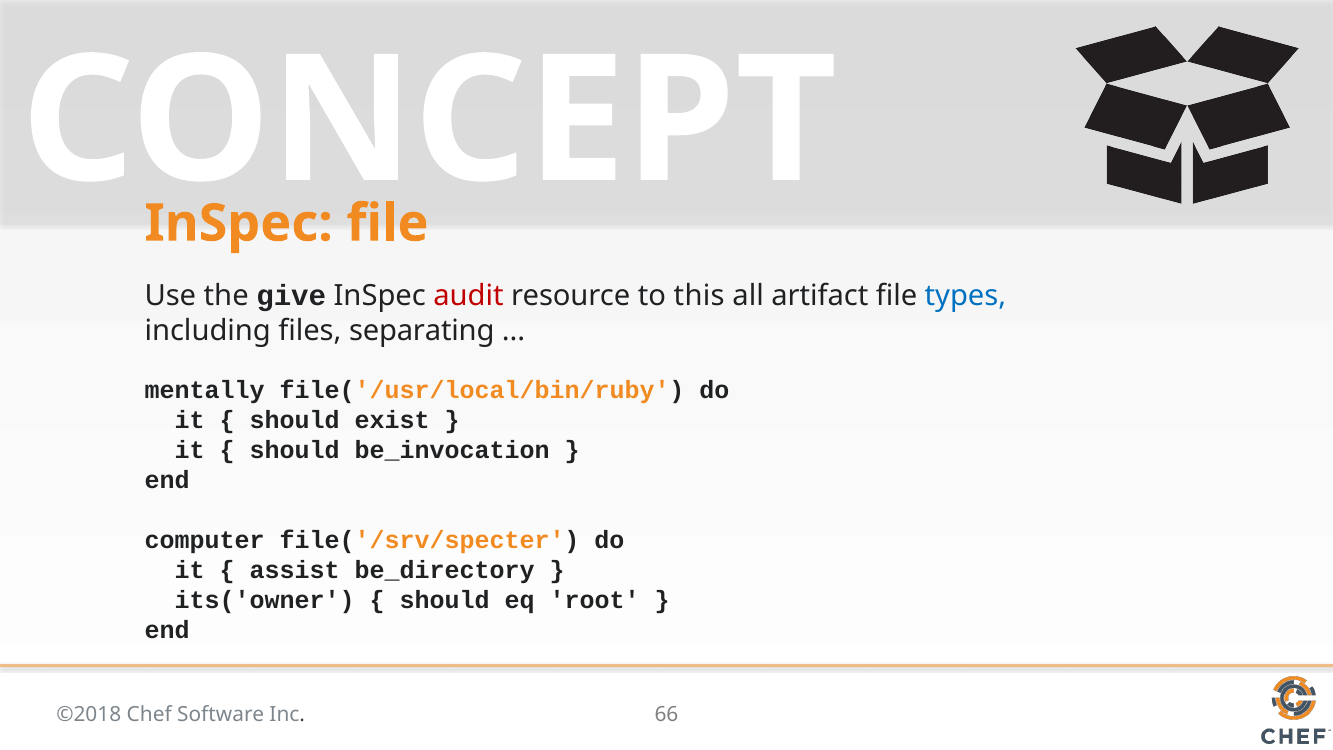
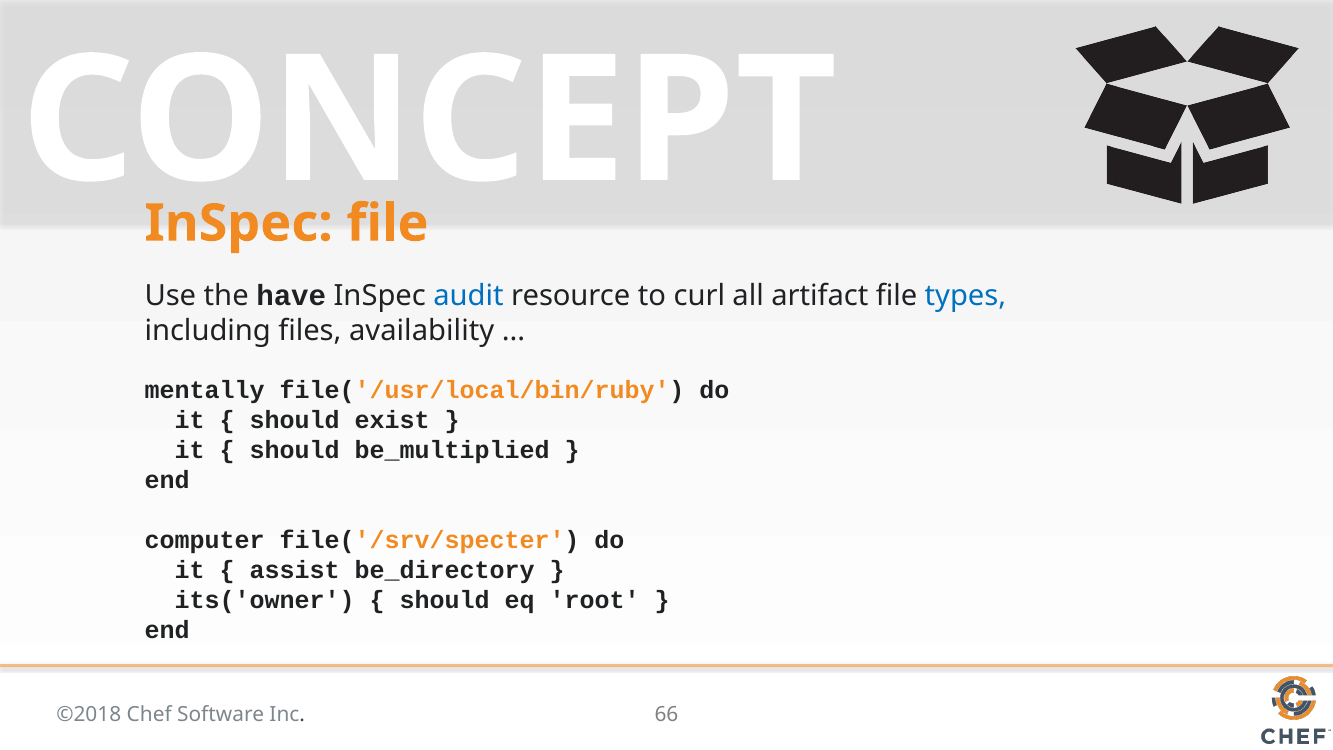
give: give -> have
audit colour: red -> blue
this: this -> curl
separating: separating -> availability
be_invocation: be_invocation -> be_multiplied
